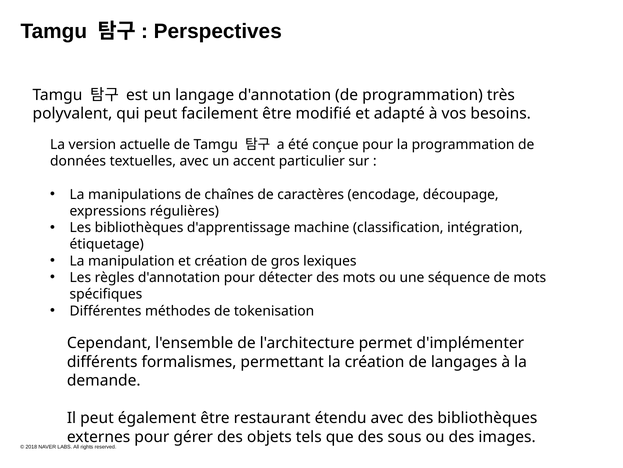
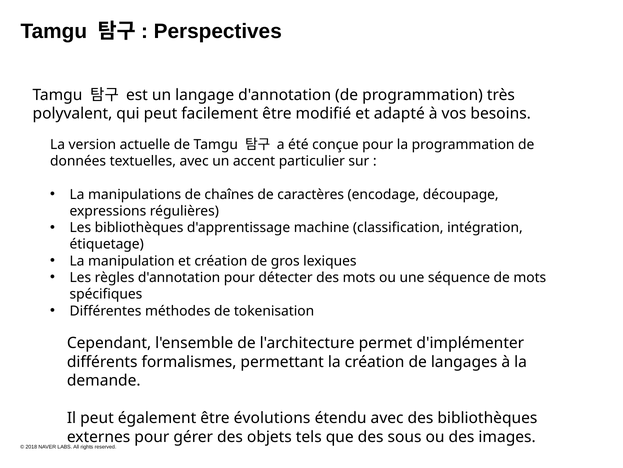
restaurant: restaurant -> évolutions
